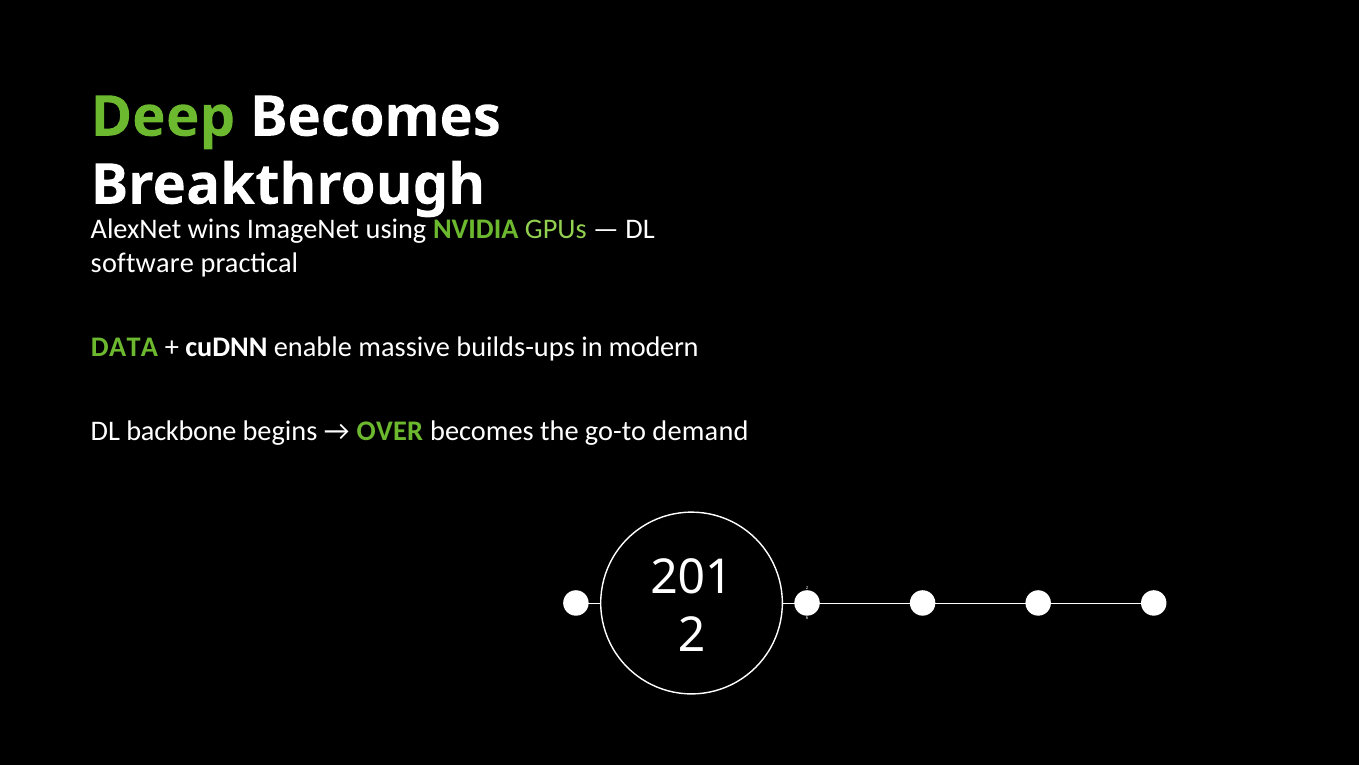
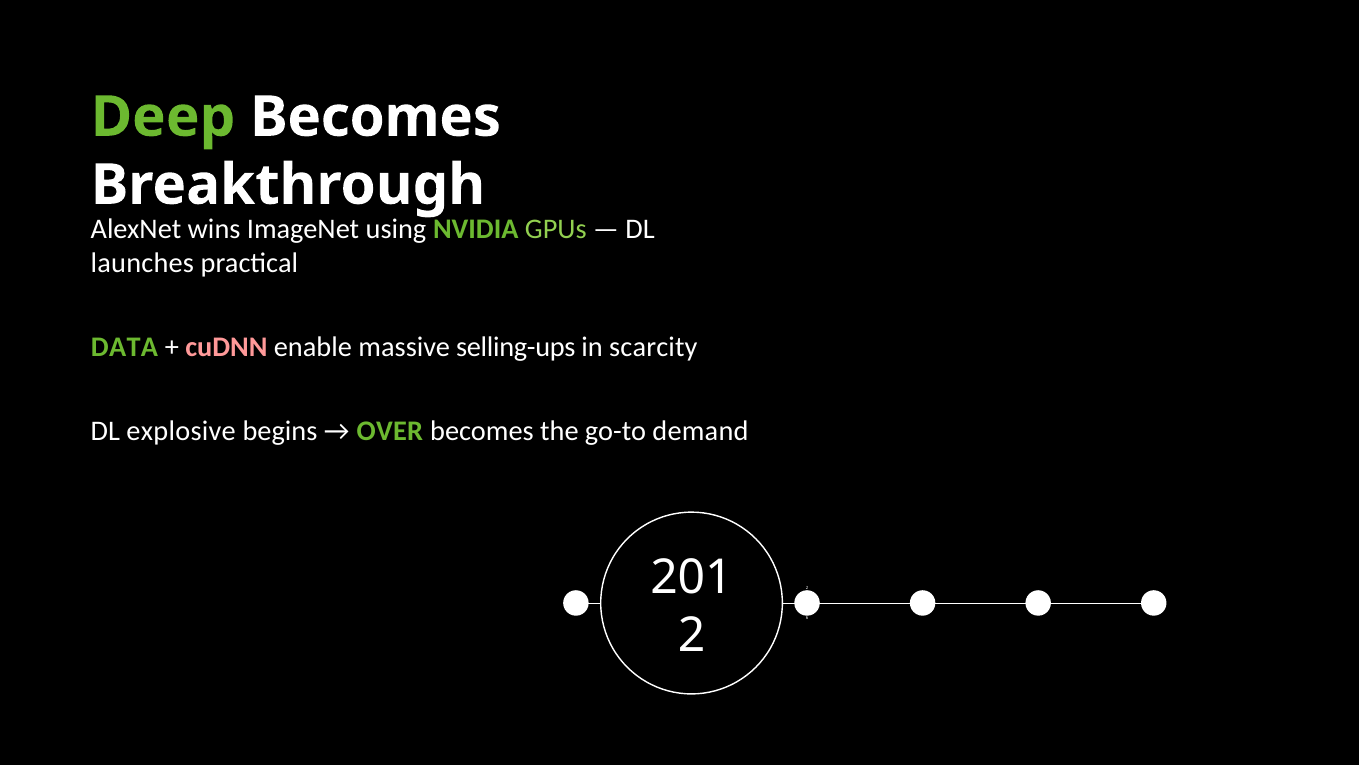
software: software -> launches
cuDNN colour: white -> pink
builds-ups: builds-ups -> selling-ups
modern: modern -> scarcity
backbone: backbone -> explosive
